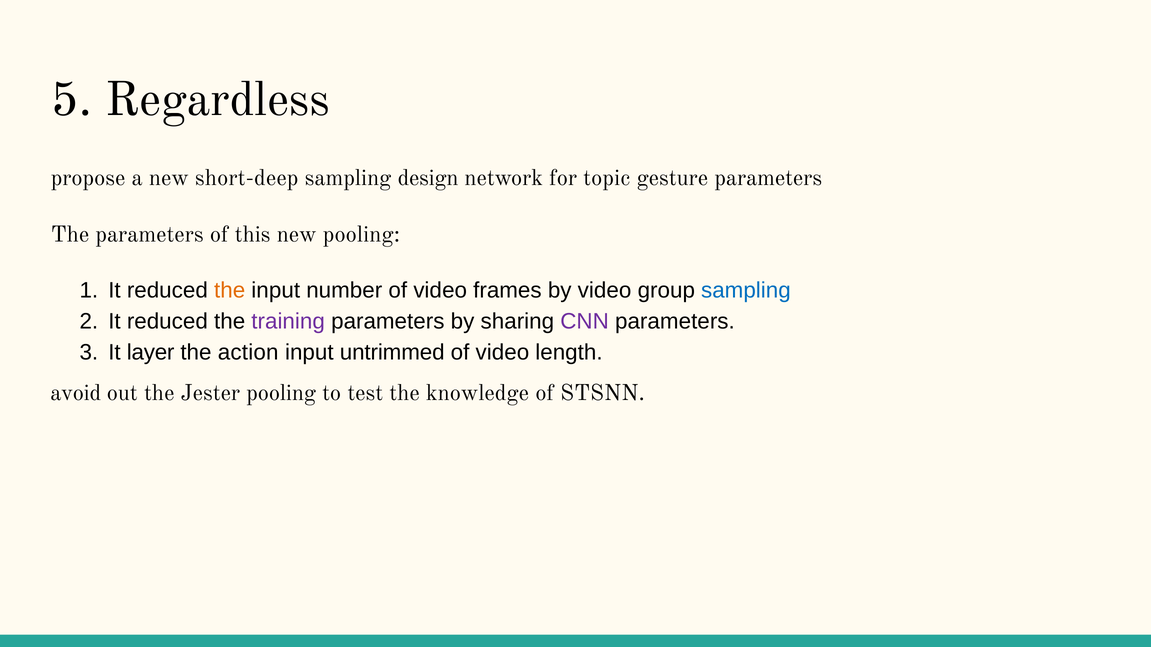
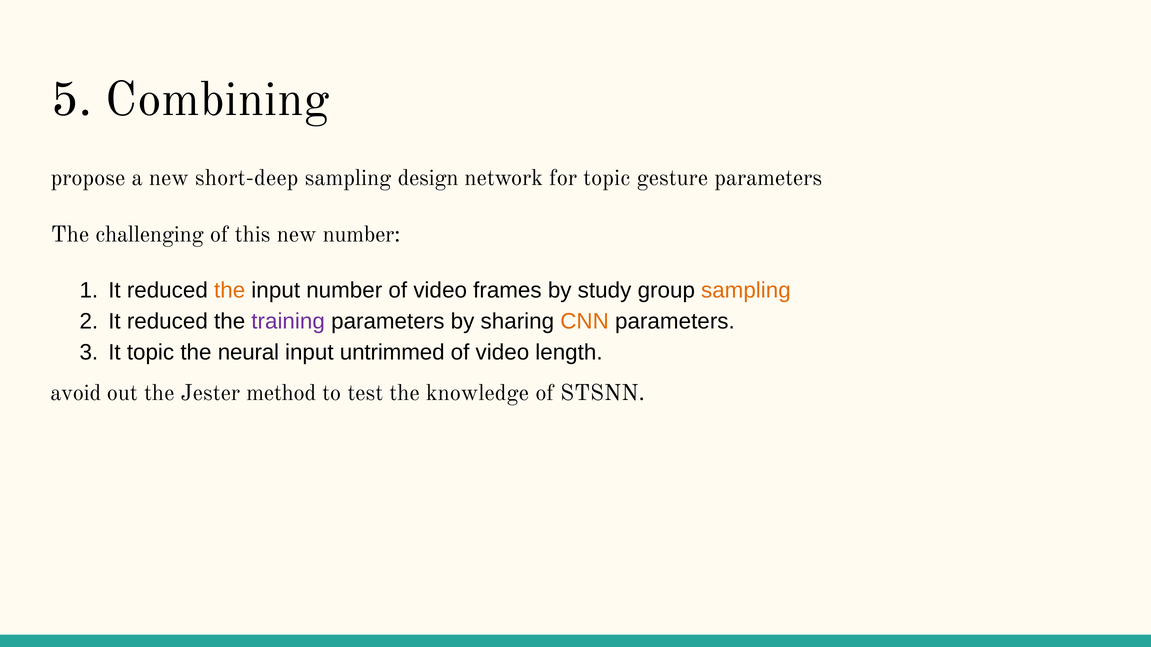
Regardless: Regardless -> Combining
The parameters: parameters -> challenging
new pooling: pooling -> number
by video: video -> study
sampling at (746, 291) colour: blue -> orange
CNN colour: purple -> orange
It layer: layer -> topic
action: action -> neural
Jester pooling: pooling -> method
